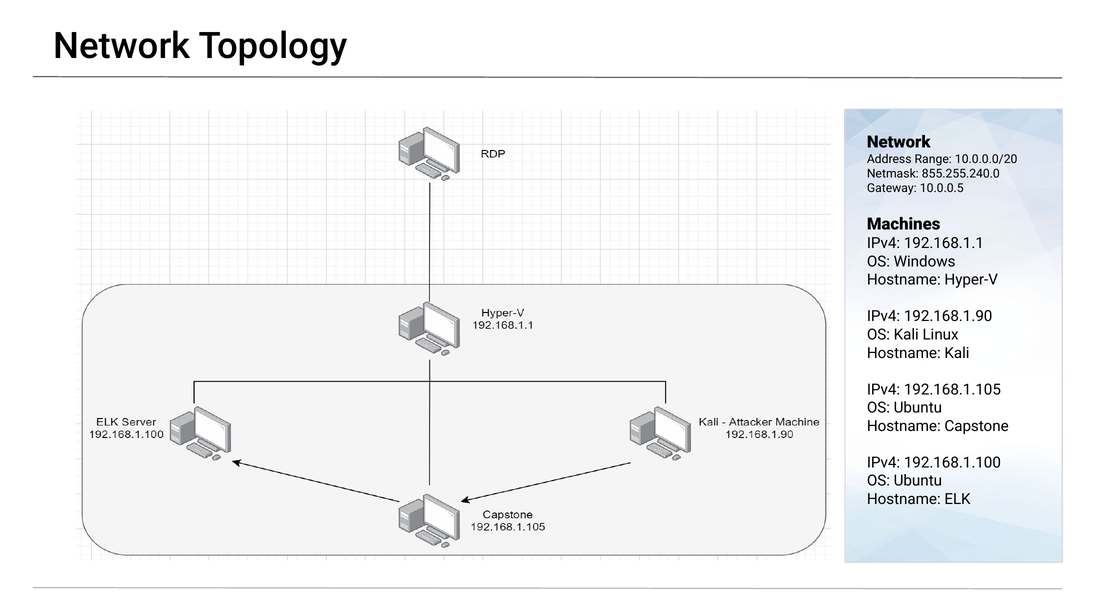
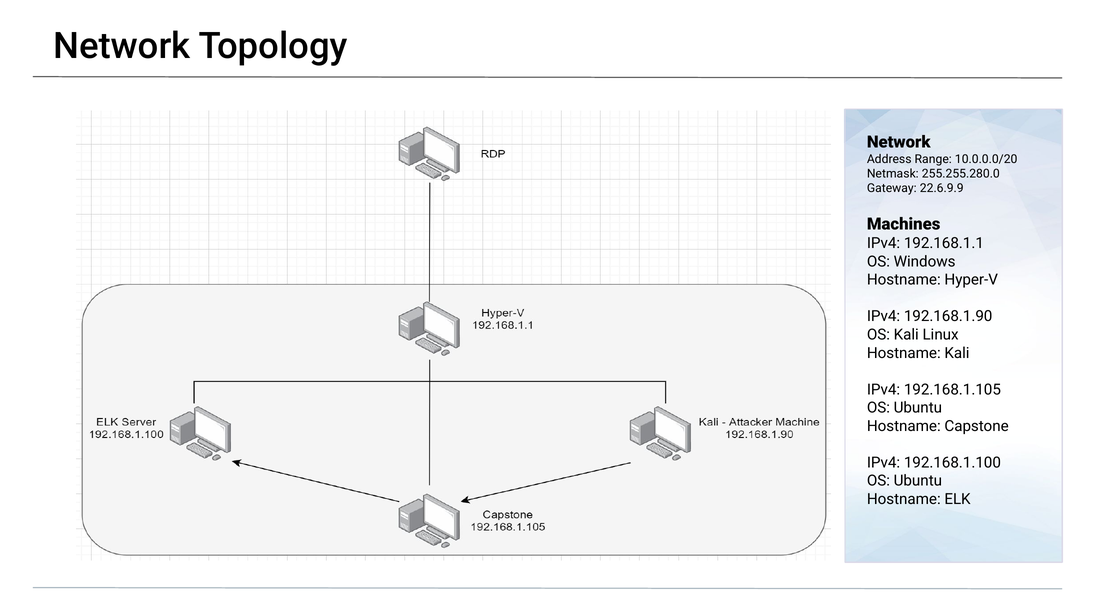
855.255.240.0: 855.255.240.0 -> 255.255.280.0
10.0.0.5: 10.0.0.5 -> 22.6.9.9
